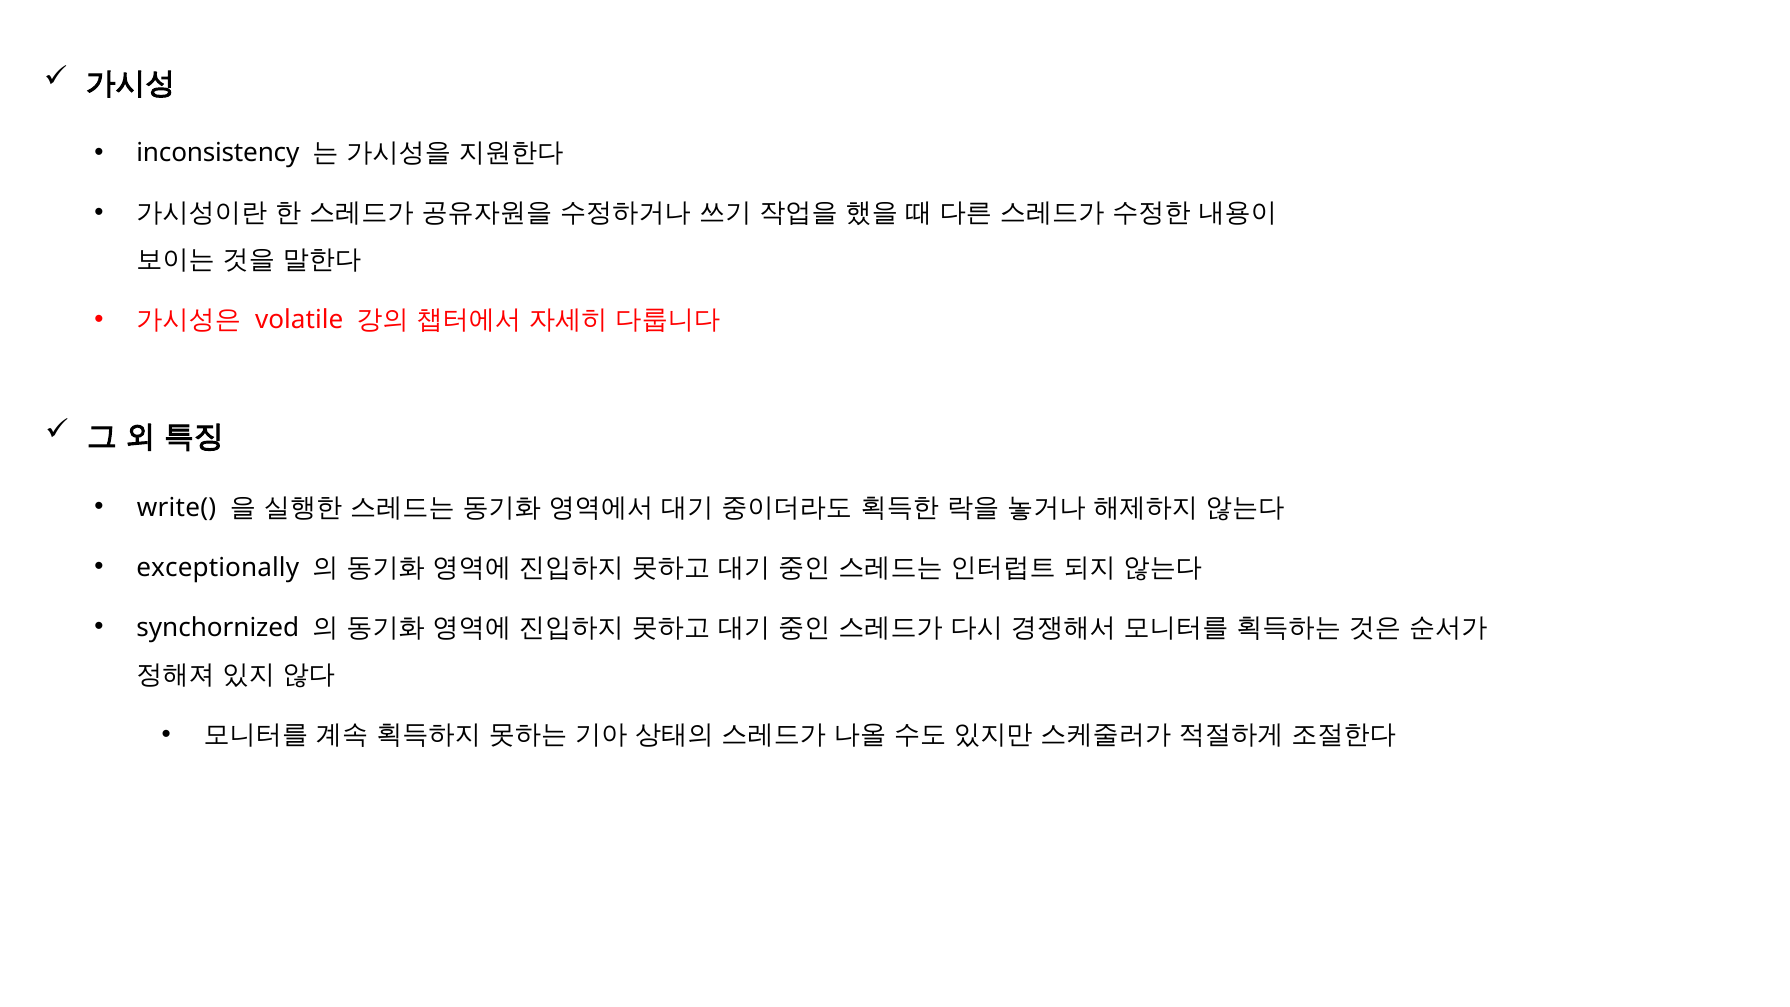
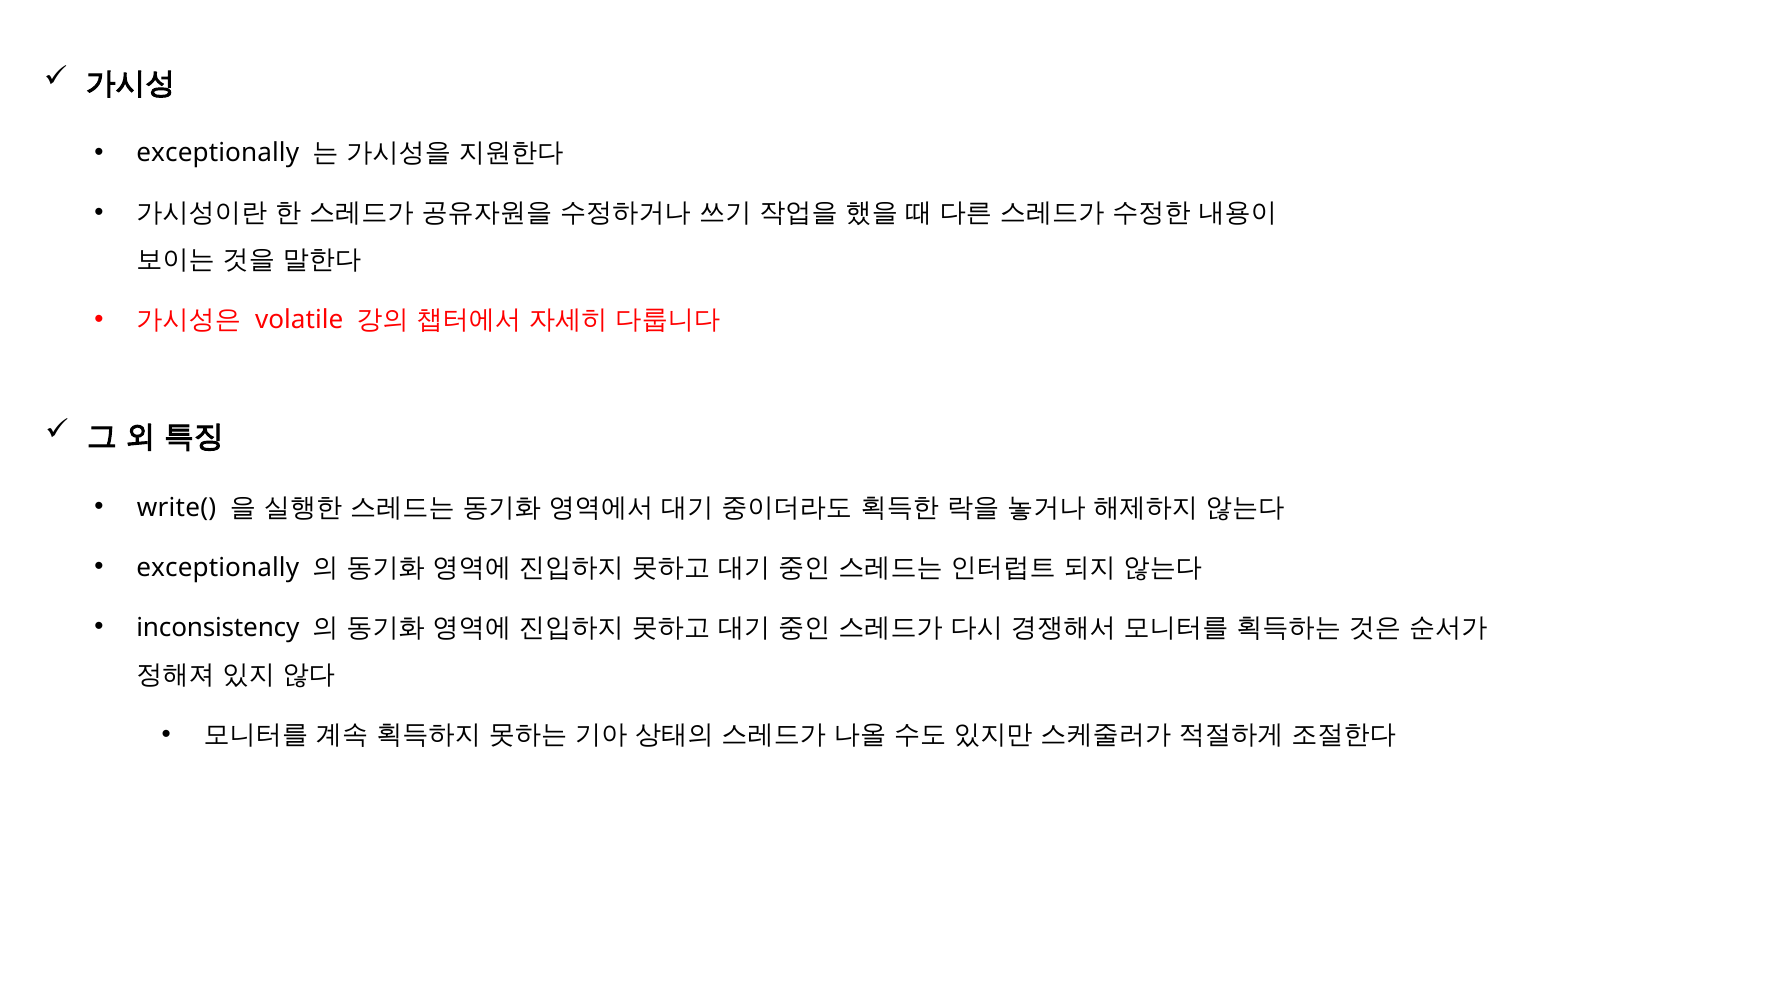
inconsistency at (218, 153): inconsistency -> exceptionally
synchornized: synchornized -> inconsistency
